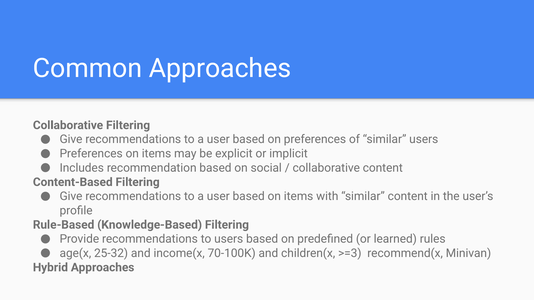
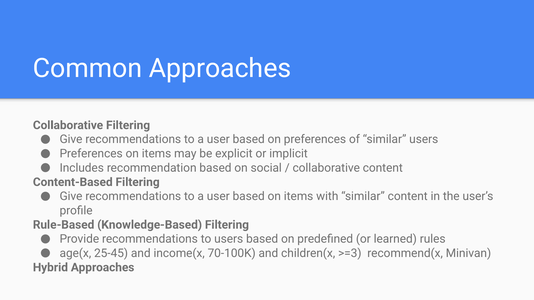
25-32: 25-32 -> 25-45
